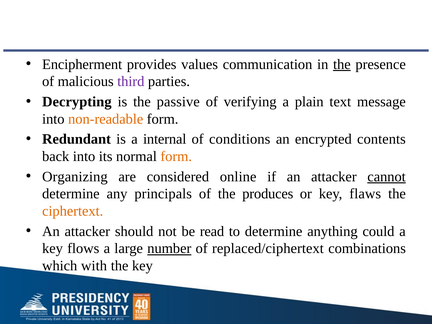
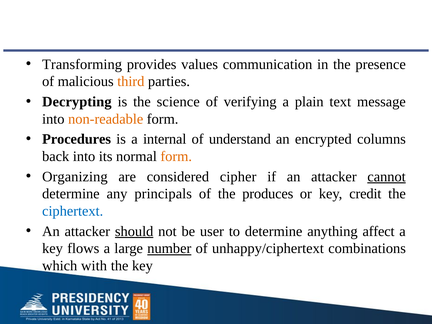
Encipherment: Encipherment -> Transforming
the at (342, 64) underline: present -> none
third colour: purple -> orange
passive: passive -> science
Redundant: Redundant -> Procedures
conditions: conditions -> understand
contents: contents -> columns
online: online -> cipher
flaws: flaws -> credit
ciphertext colour: orange -> blue
should underline: none -> present
read: read -> user
could: could -> affect
replaced/ciphertext: replaced/ciphertext -> unhappy/ciphertext
